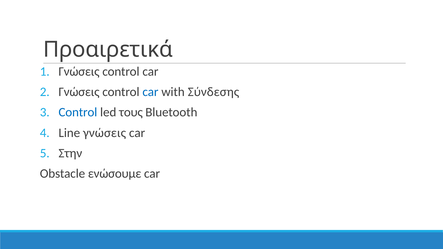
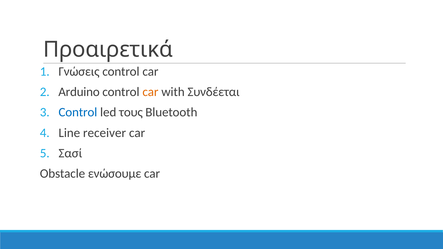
Γνώσεις at (79, 92): Γνώσεις -> Arduino
car at (150, 92) colour: blue -> orange
Σύνδεσης: Σύνδεσης -> Συνδέεται
Line γνώσεις: γνώσεις -> receiver
Στην: Στην -> Σασί
